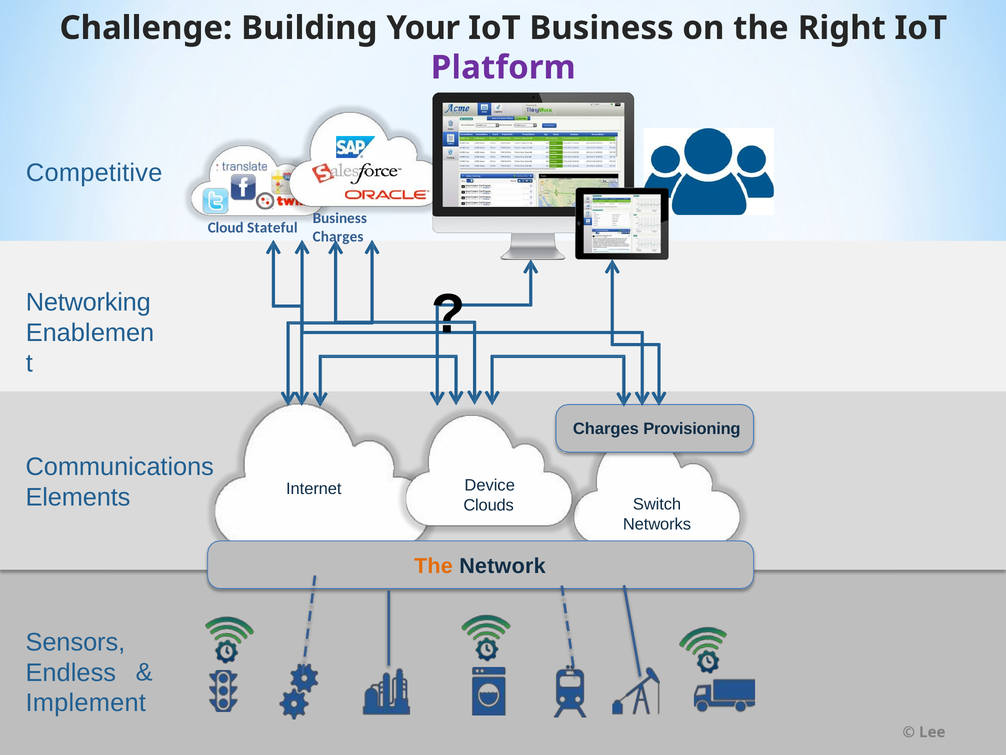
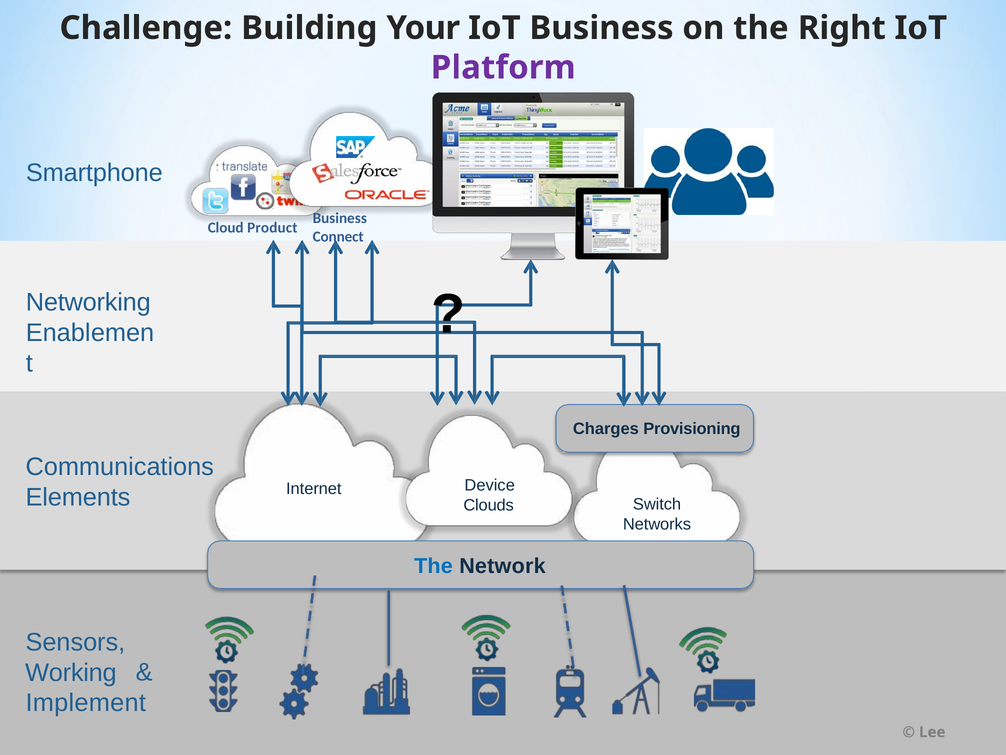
Competitive: Competitive -> Smartphone
Stateful: Stateful -> Product
Charges at (338, 237): Charges -> Connect
The at (433, 566) colour: orange -> blue
Endless: Endless -> Working
